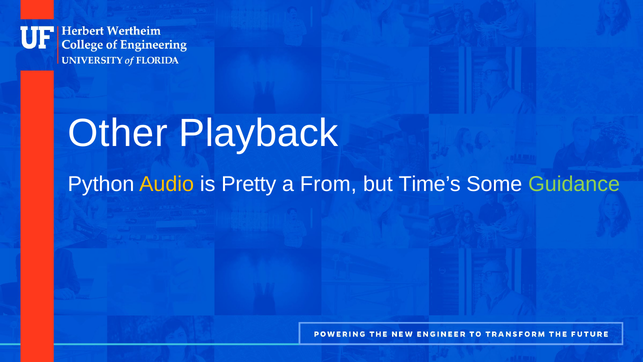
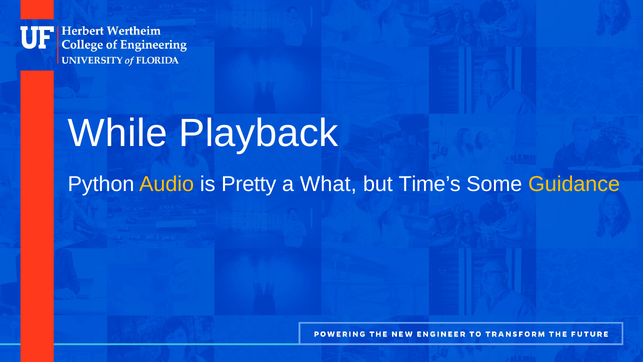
Other: Other -> While
From: From -> What
Guidance colour: light green -> yellow
